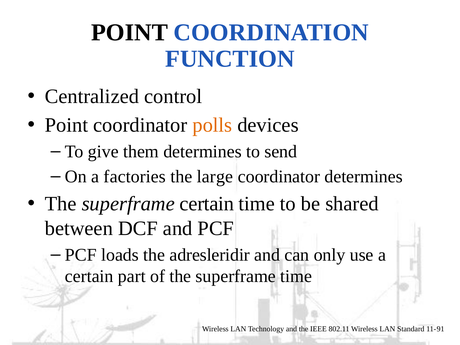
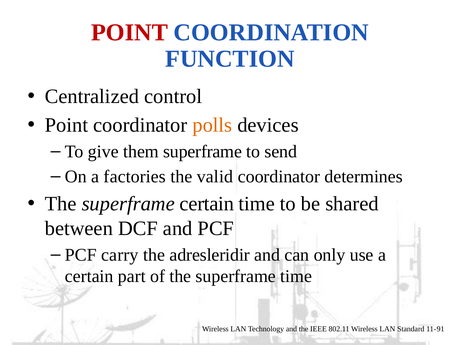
POINT at (129, 33) colour: black -> red
them determines: determines -> superframe
large: large -> valid
loads: loads -> carry
